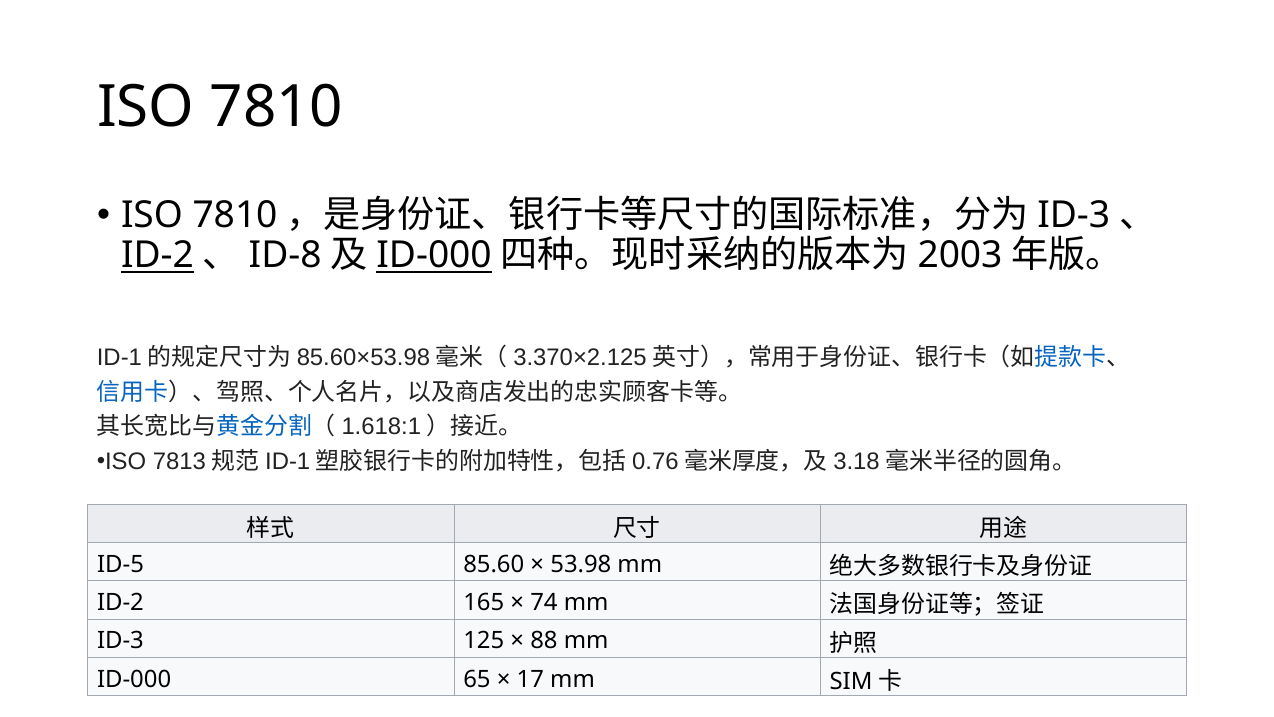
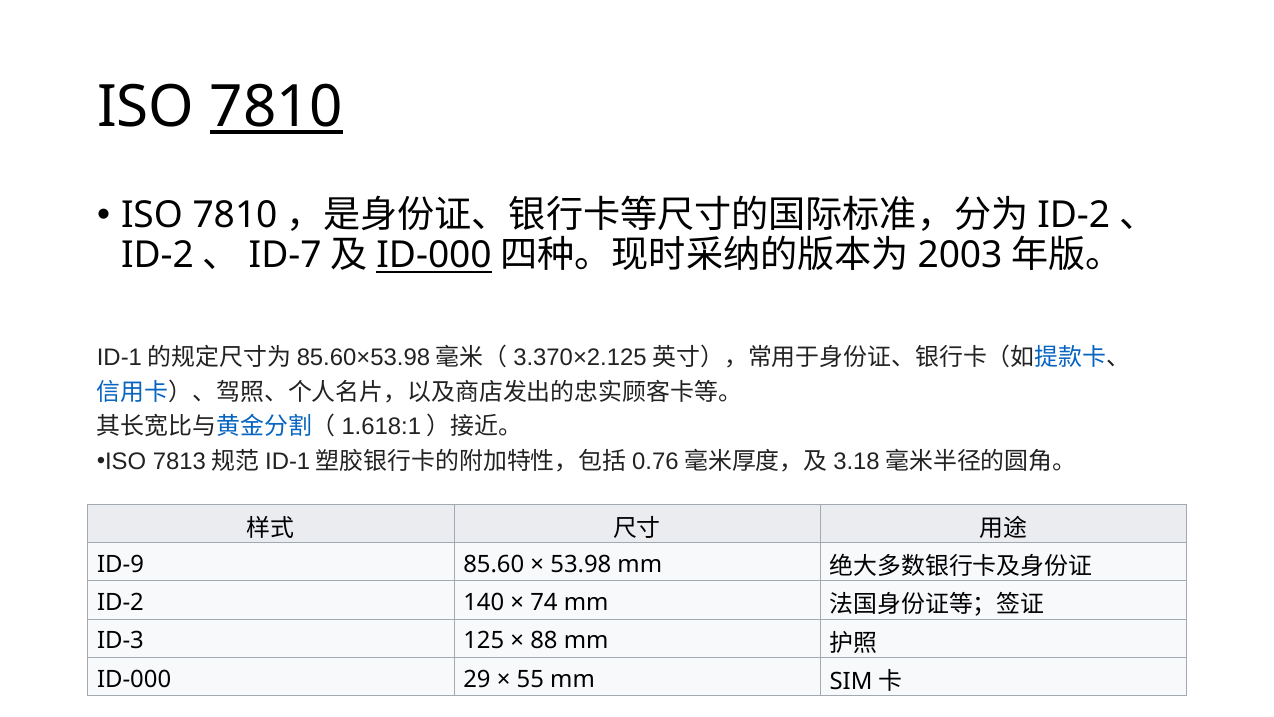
7810 at (276, 107) underline: none -> present
ID-3 at (1074, 215): ID-3 -> ID-2
ID-2 at (157, 256) underline: present -> none
ID-8: ID-8 -> ID-7
ID-5: ID-5 -> ID-9
165: 165 -> 140
65: 65 -> 29
17: 17 -> 55
